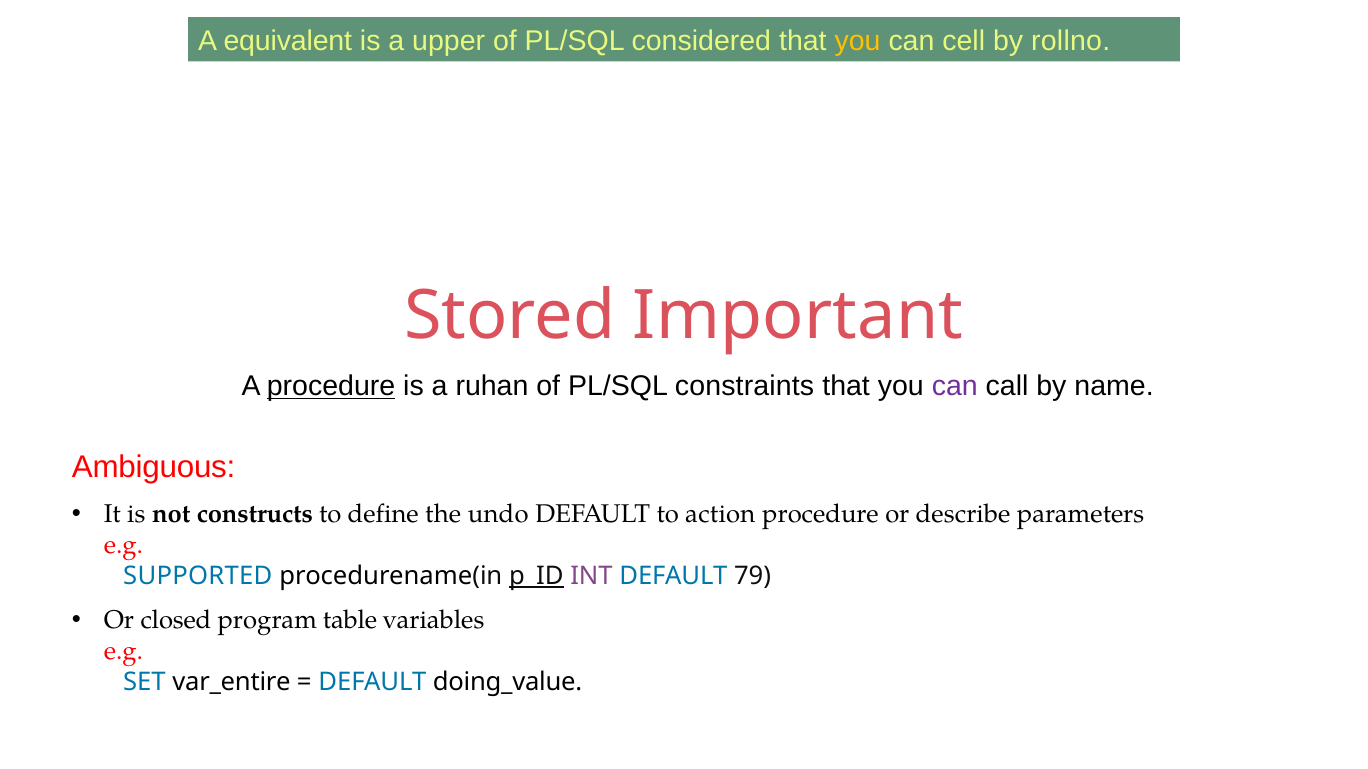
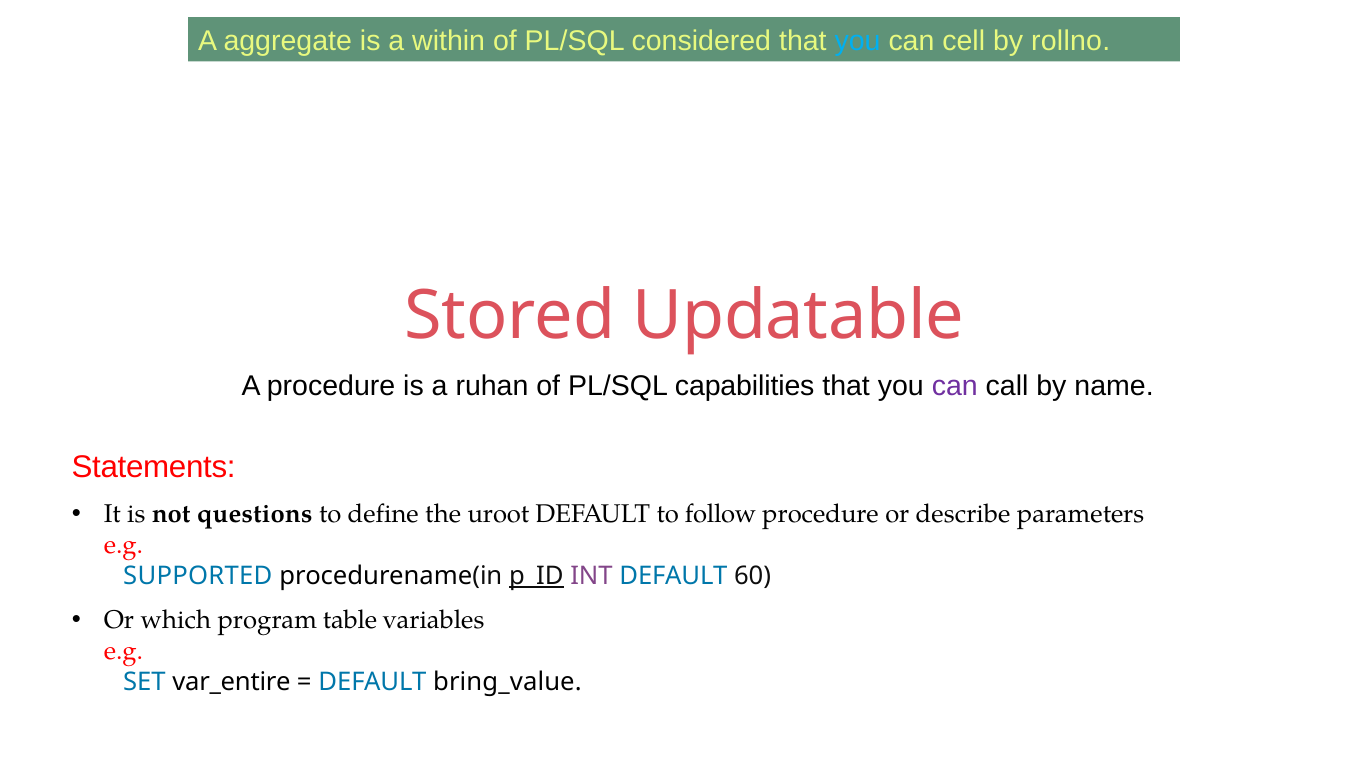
equivalent: equivalent -> aggregate
upper: upper -> within
you at (858, 41) colour: yellow -> light blue
Important: Important -> Updatable
procedure at (331, 386) underline: present -> none
constraints: constraints -> capabilities
Ambiguous: Ambiguous -> Statements
constructs: constructs -> questions
undo: undo -> uroot
action: action -> follow
79: 79 -> 60
closed: closed -> which
doing_value: doing_value -> bring_value
